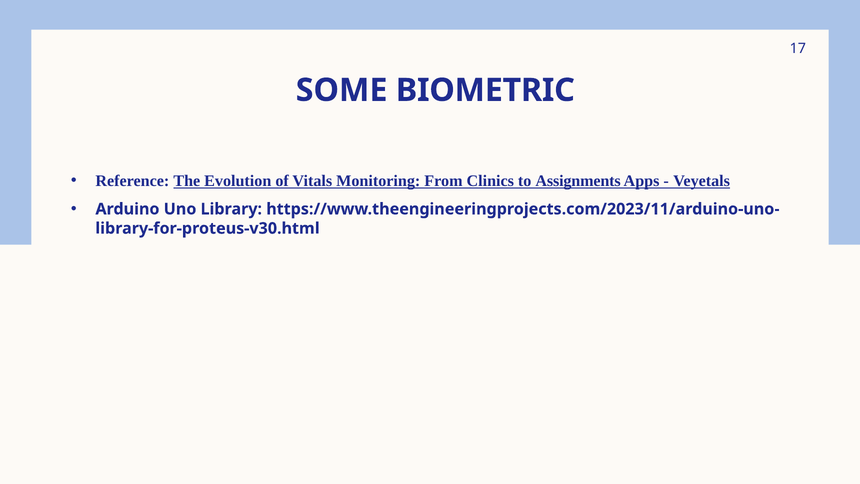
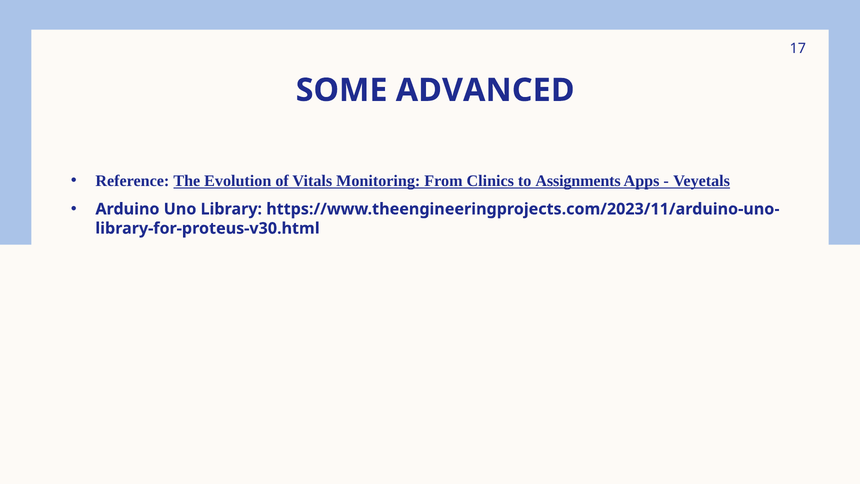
BIOMETRIC: BIOMETRIC -> ADVANCED
